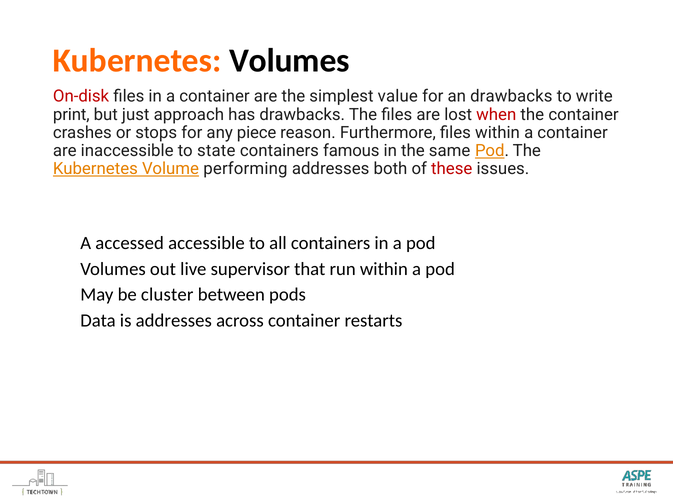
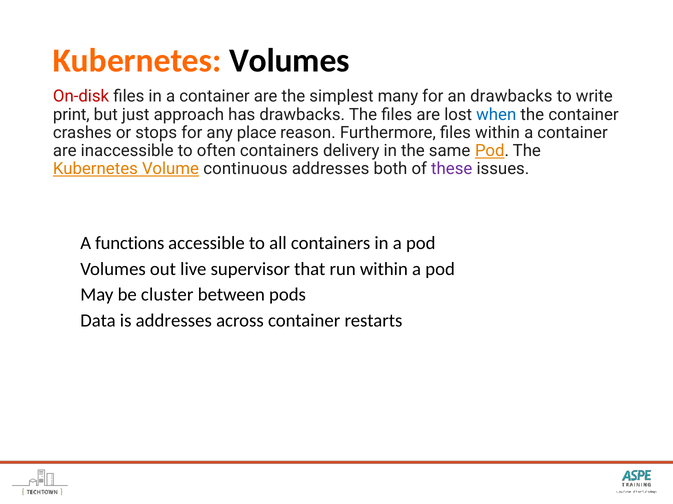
value: value -> many
when colour: red -> blue
piece: piece -> place
state: state -> often
famous: famous -> delivery
performing: performing -> continuous
these colour: red -> purple
accessed: accessed -> functions
